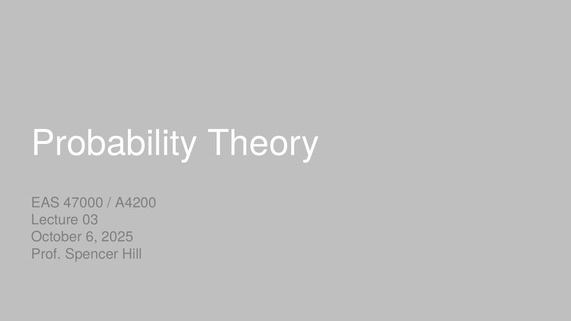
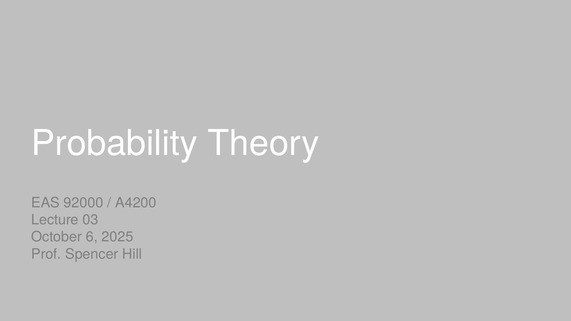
47000: 47000 -> 92000
